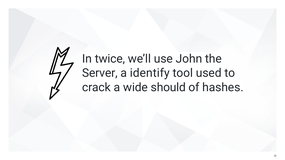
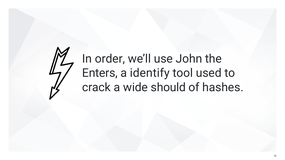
twice: twice -> order
Server: Server -> Enters
